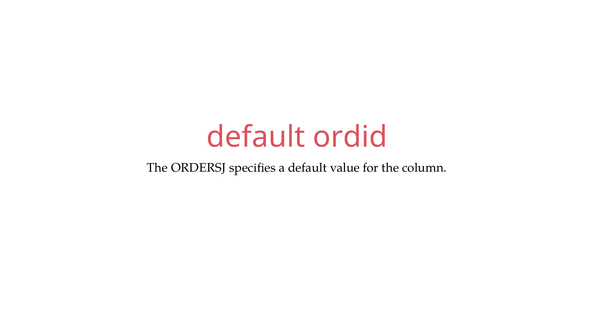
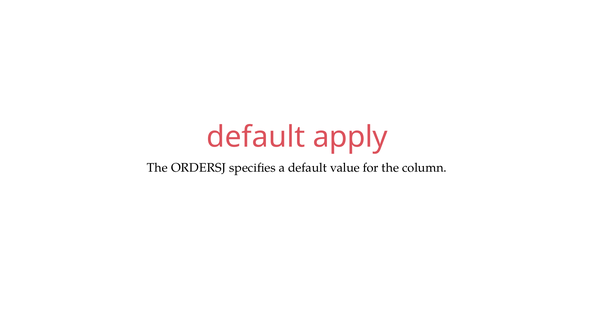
ordid: ordid -> apply
